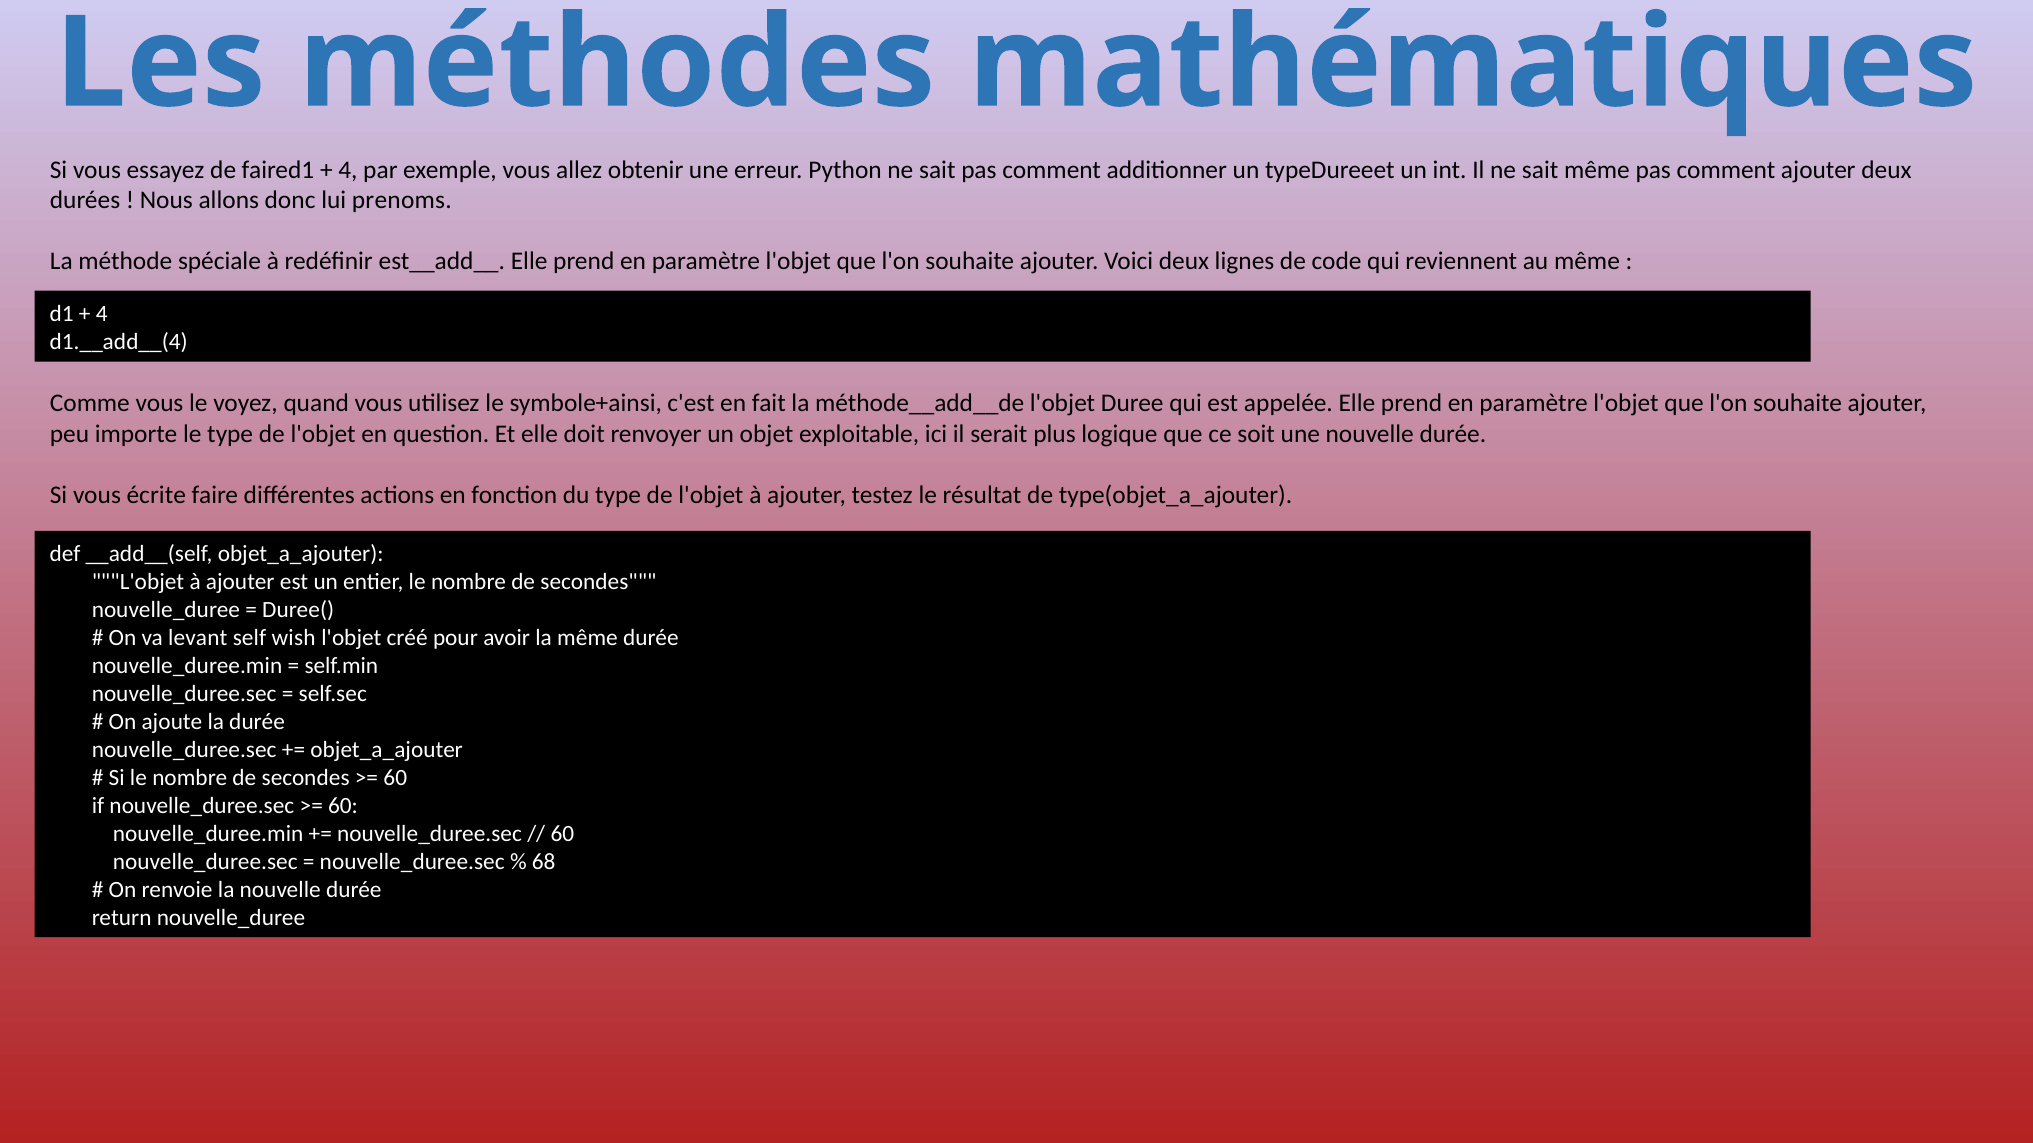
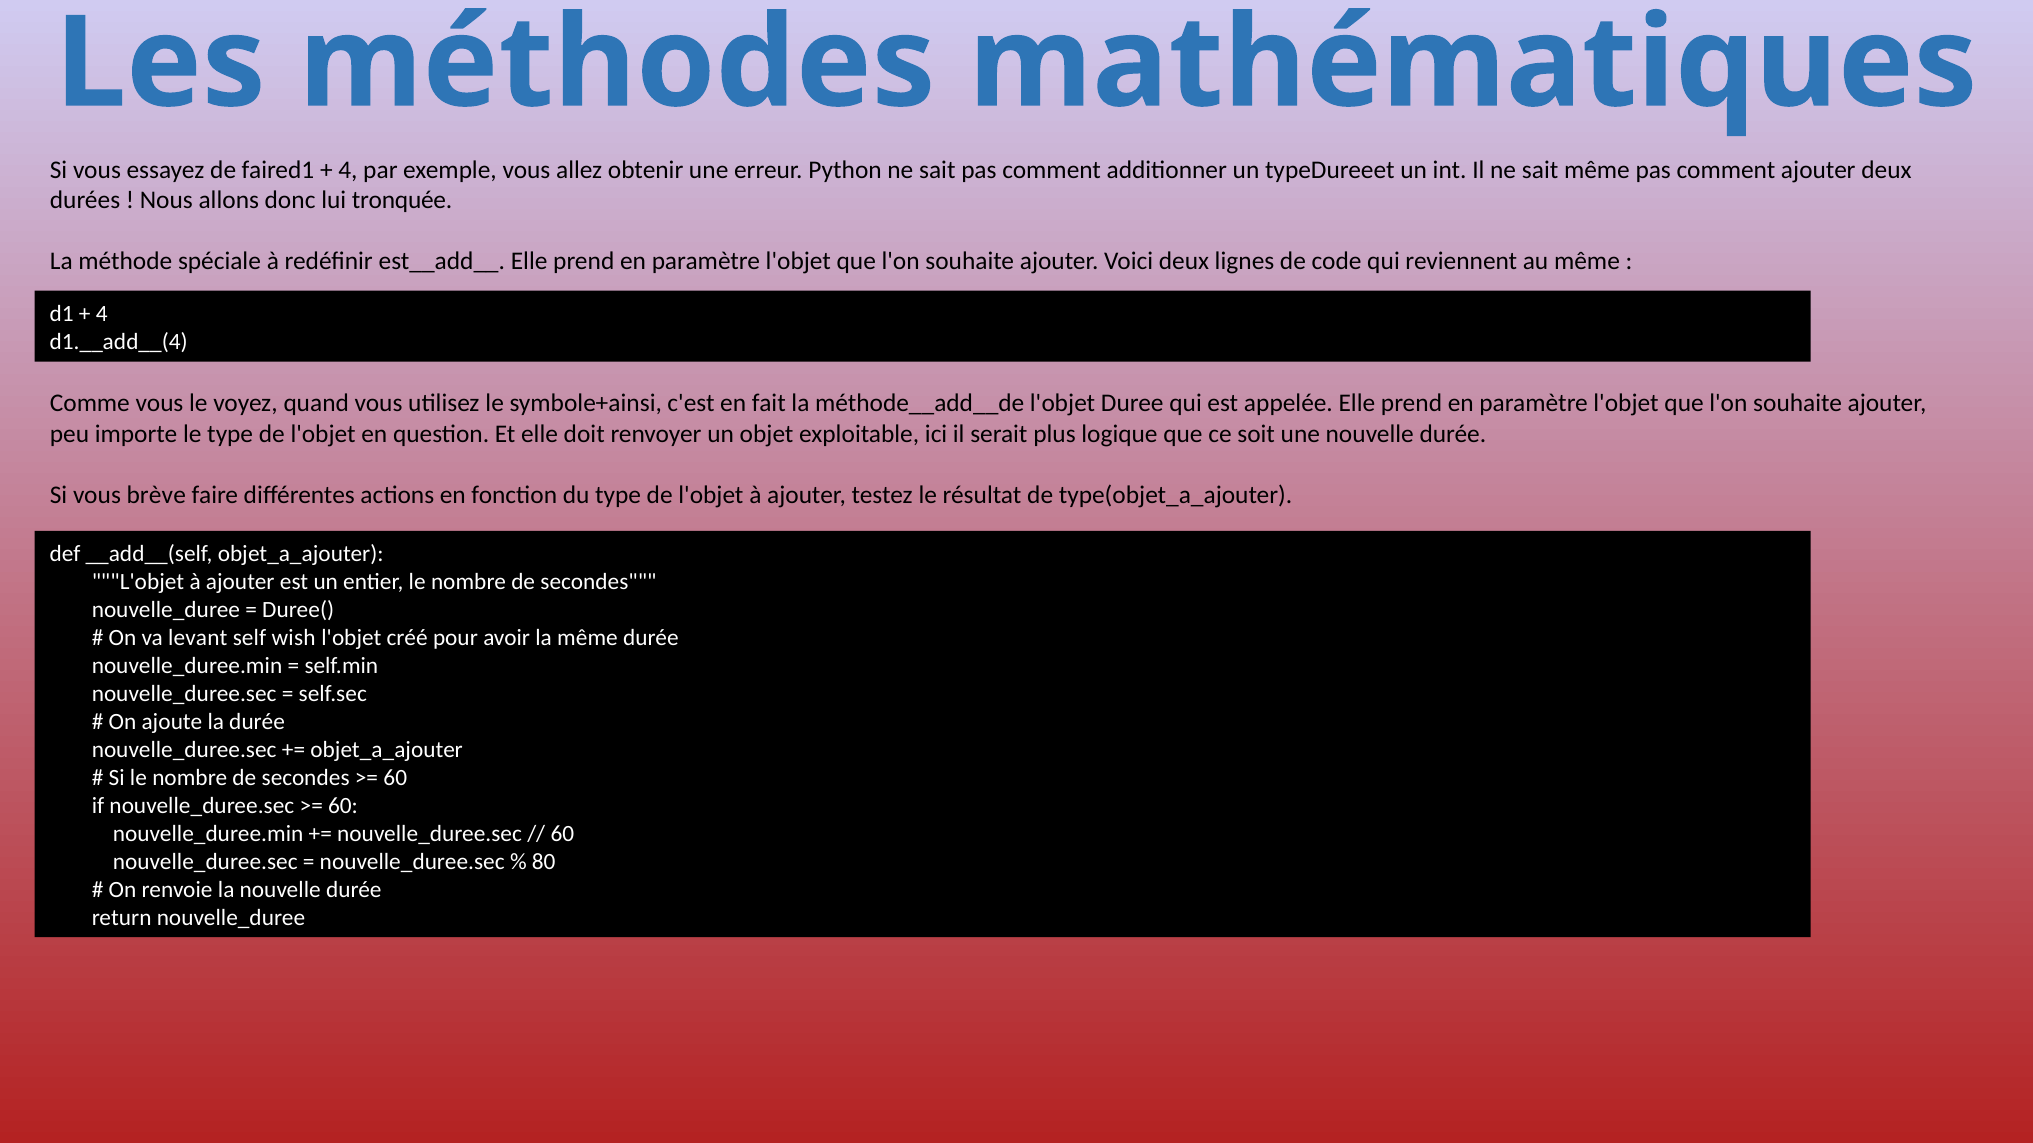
prenoms: prenoms -> tronquée
écrite: écrite -> brève
68: 68 -> 80
